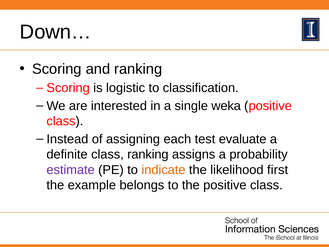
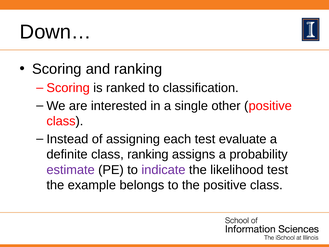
logistic: logistic -> ranked
weka: weka -> other
indicate colour: orange -> purple
likelihood first: first -> test
